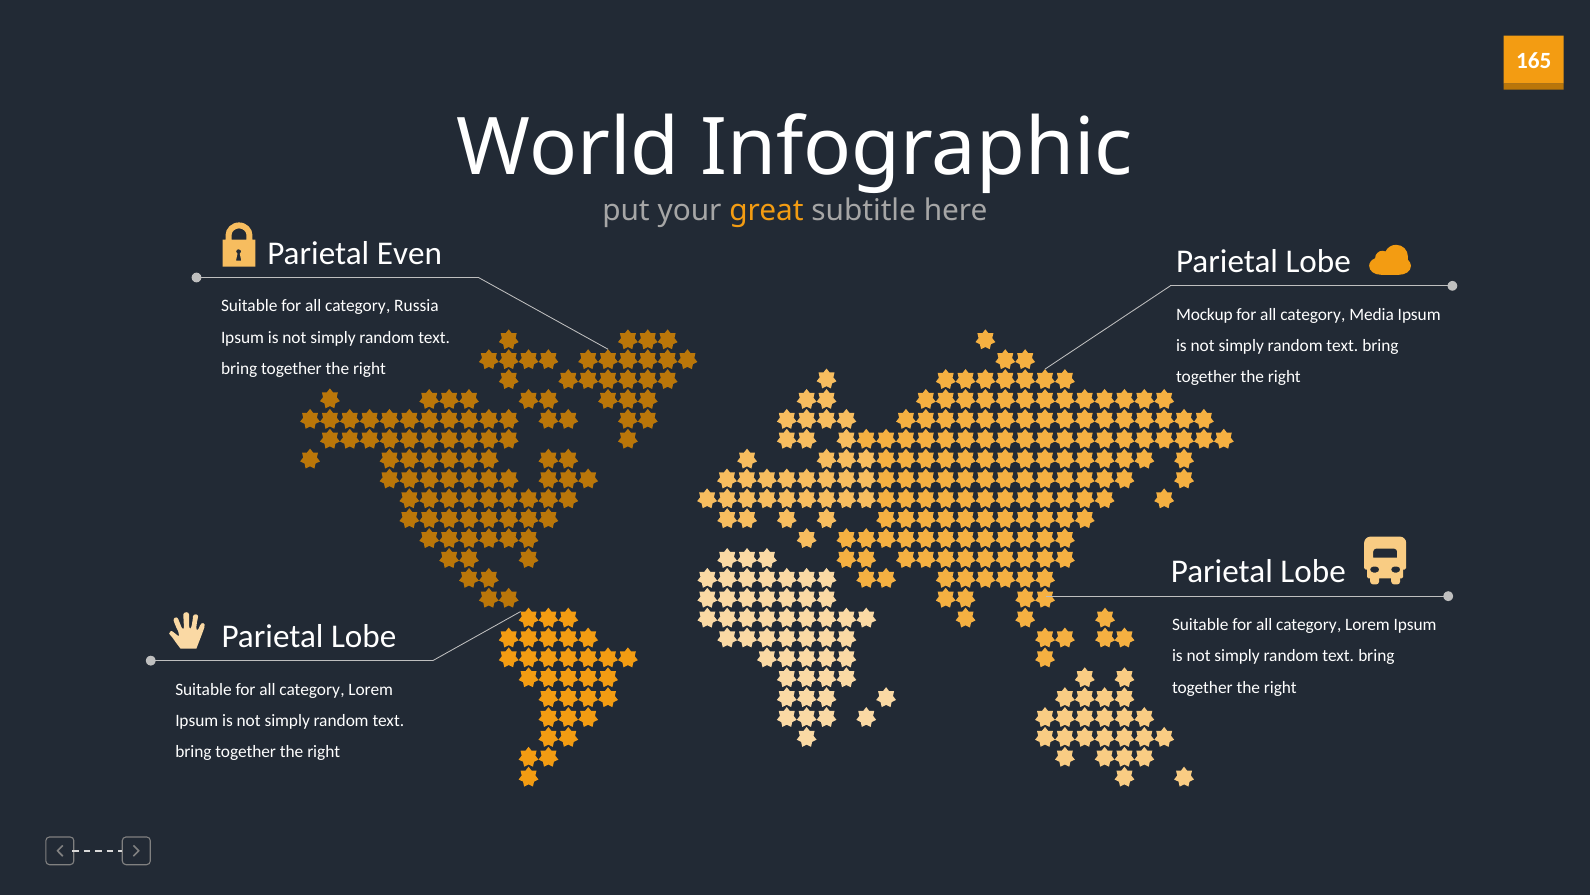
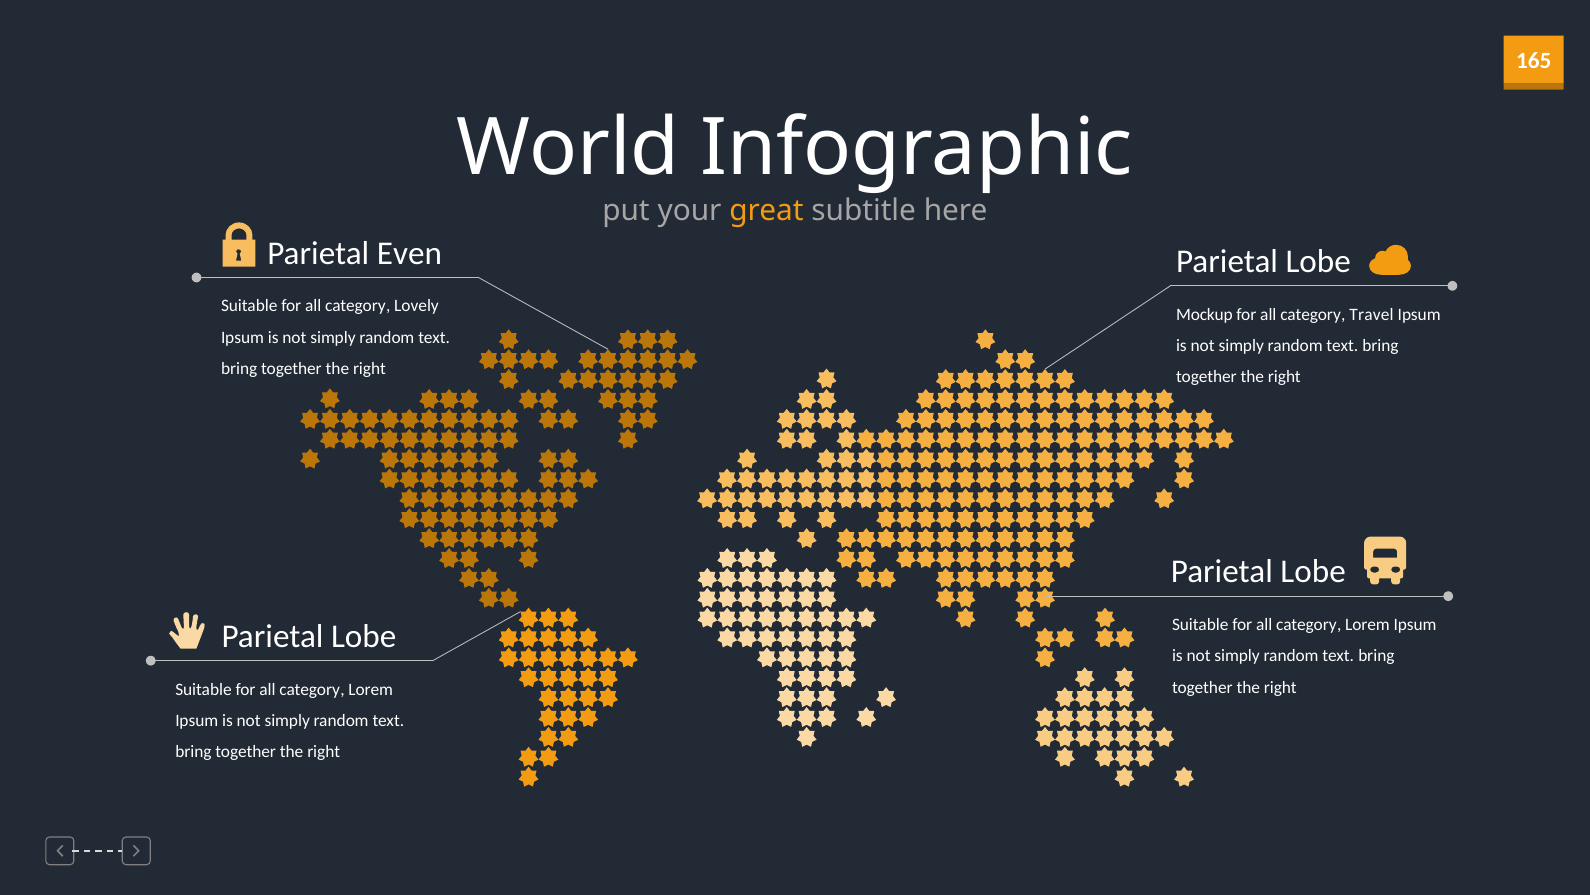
Russia: Russia -> Lovely
Media: Media -> Travel
